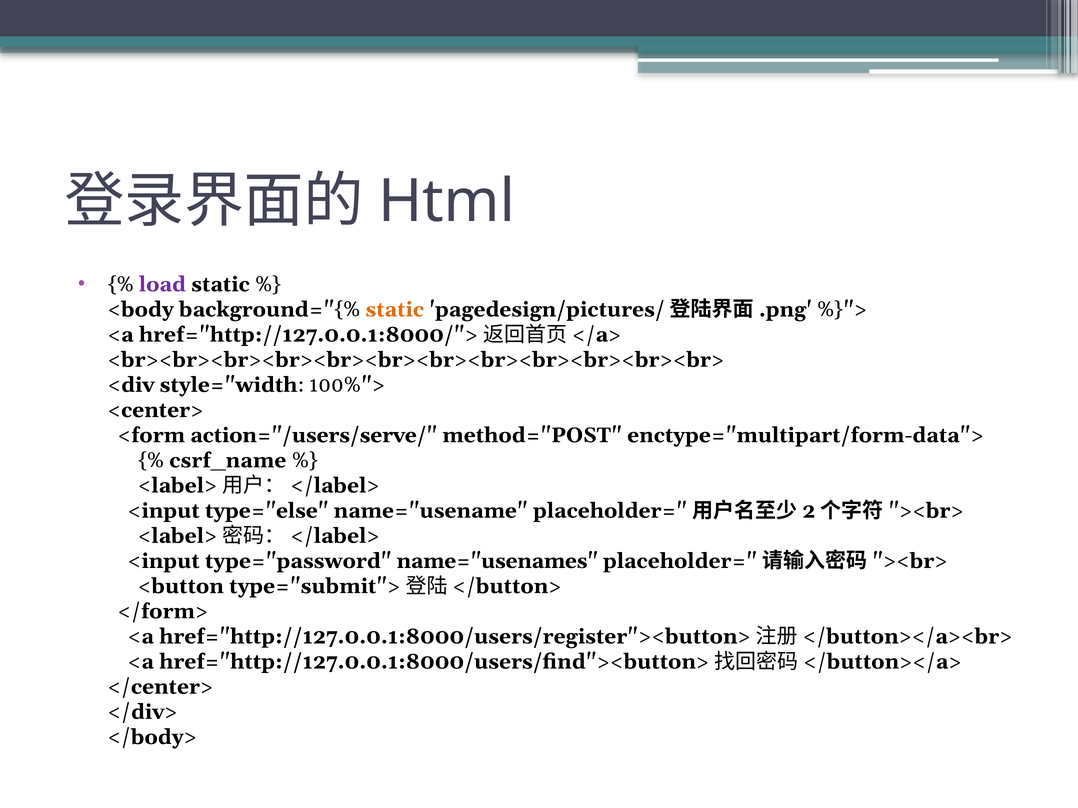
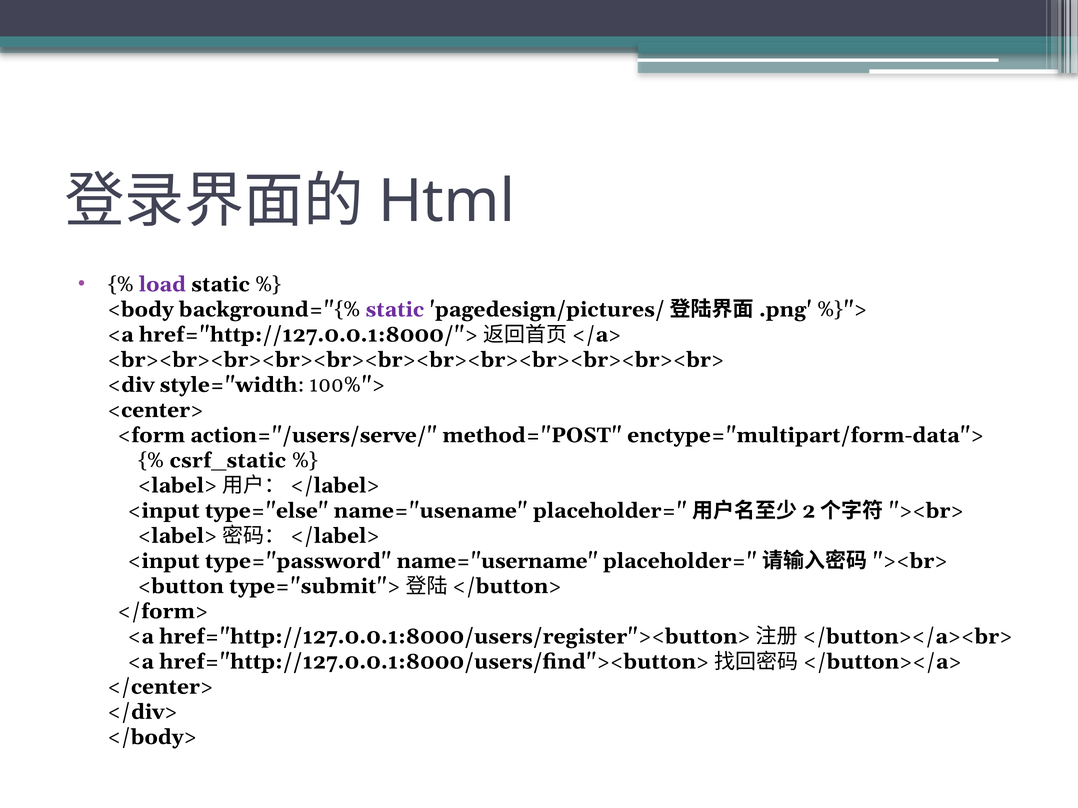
static at (395, 310) colour: orange -> purple
csrf_name: csrf_name -> csrf_static
name="usenames: name="usenames -> name="username
